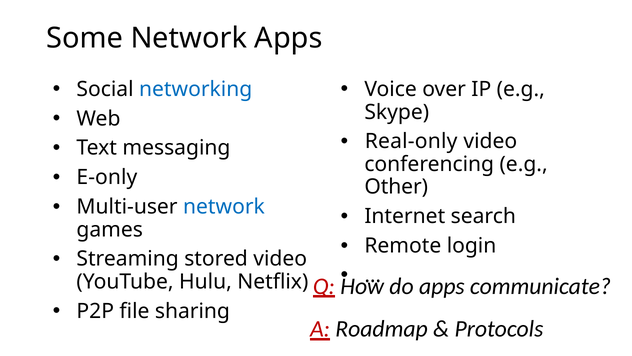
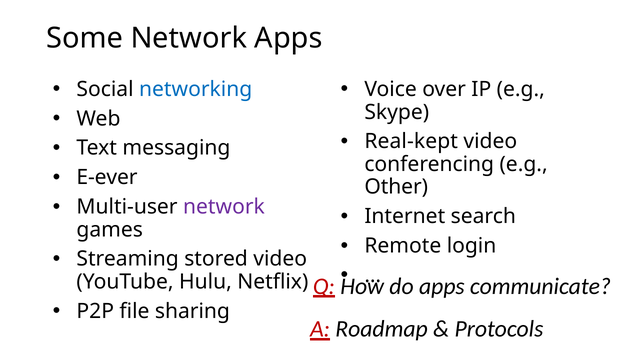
Real-only: Real-only -> Real-kept
E-only: E-only -> E-ever
network at (224, 207) colour: blue -> purple
